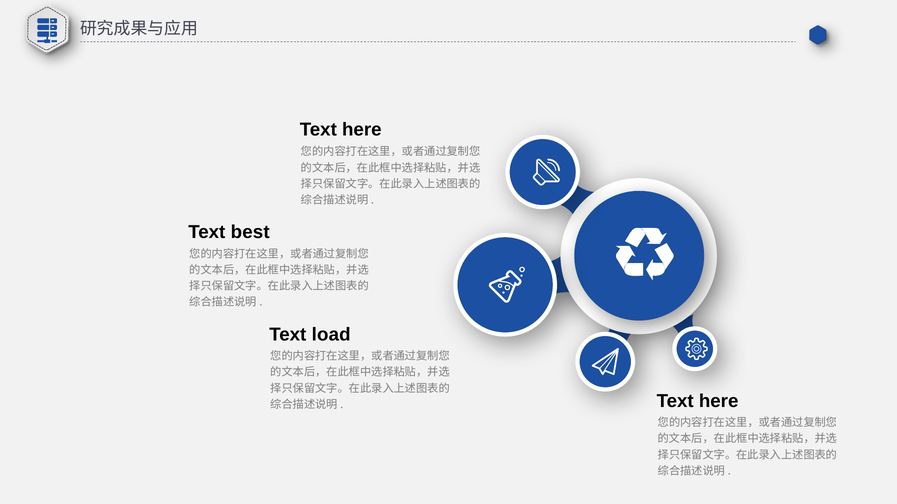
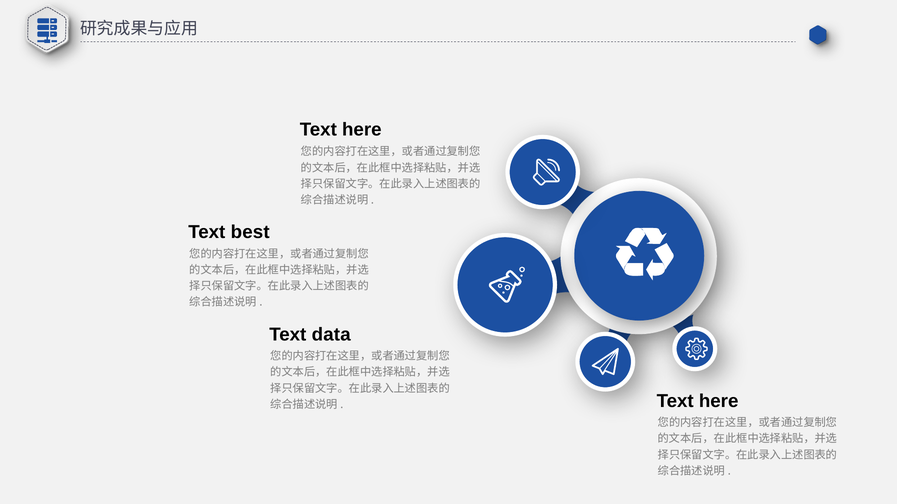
load: load -> data
